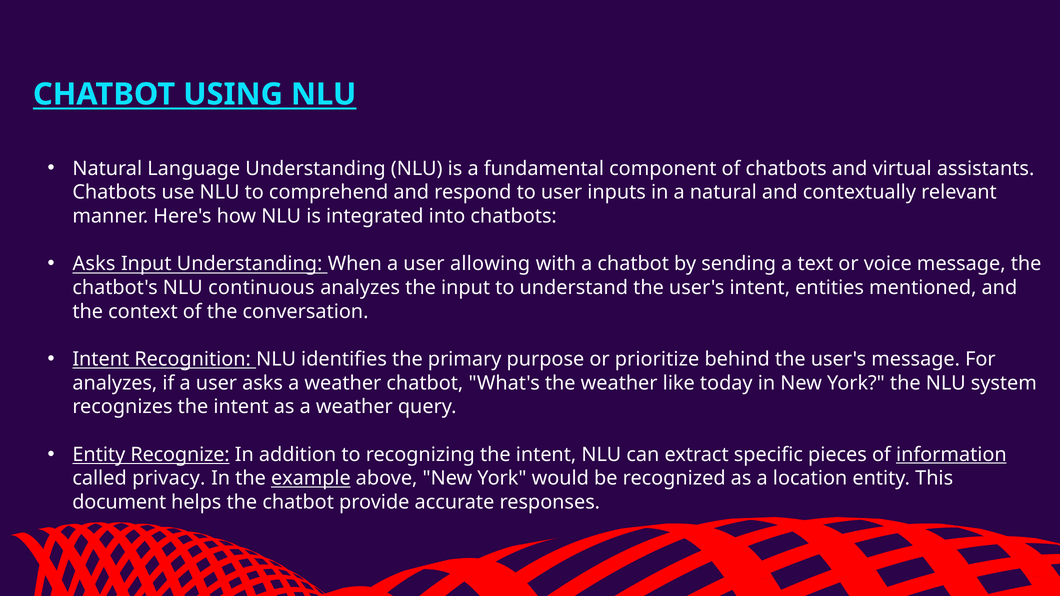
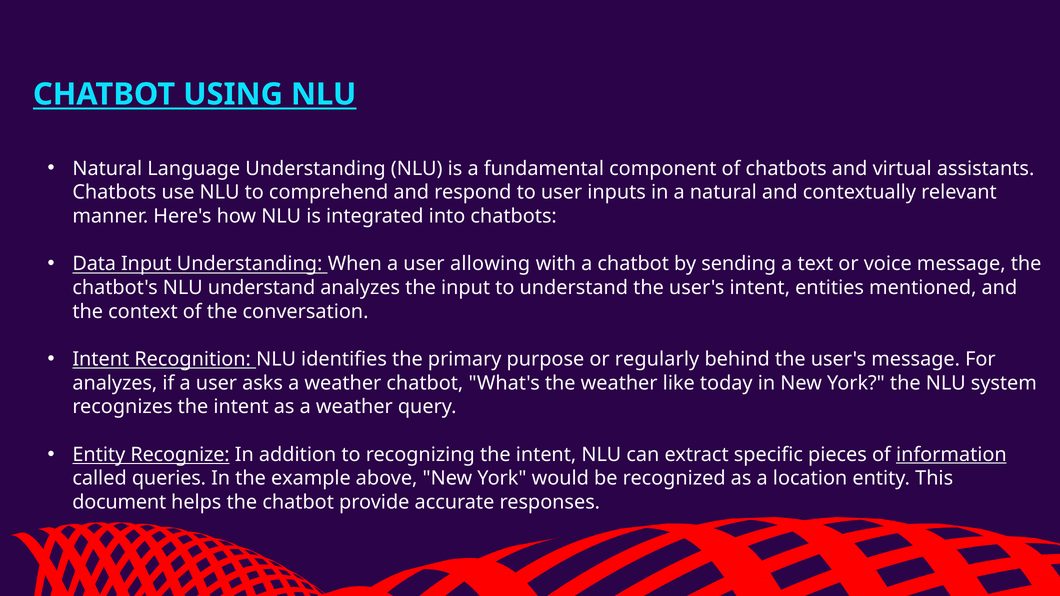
Asks at (94, 264): Asks -> Data
NLU continuous: continuous -> understand
prioritize: prioritize -> regularly
privacy: privacy -> queries
example underline: present -> none
